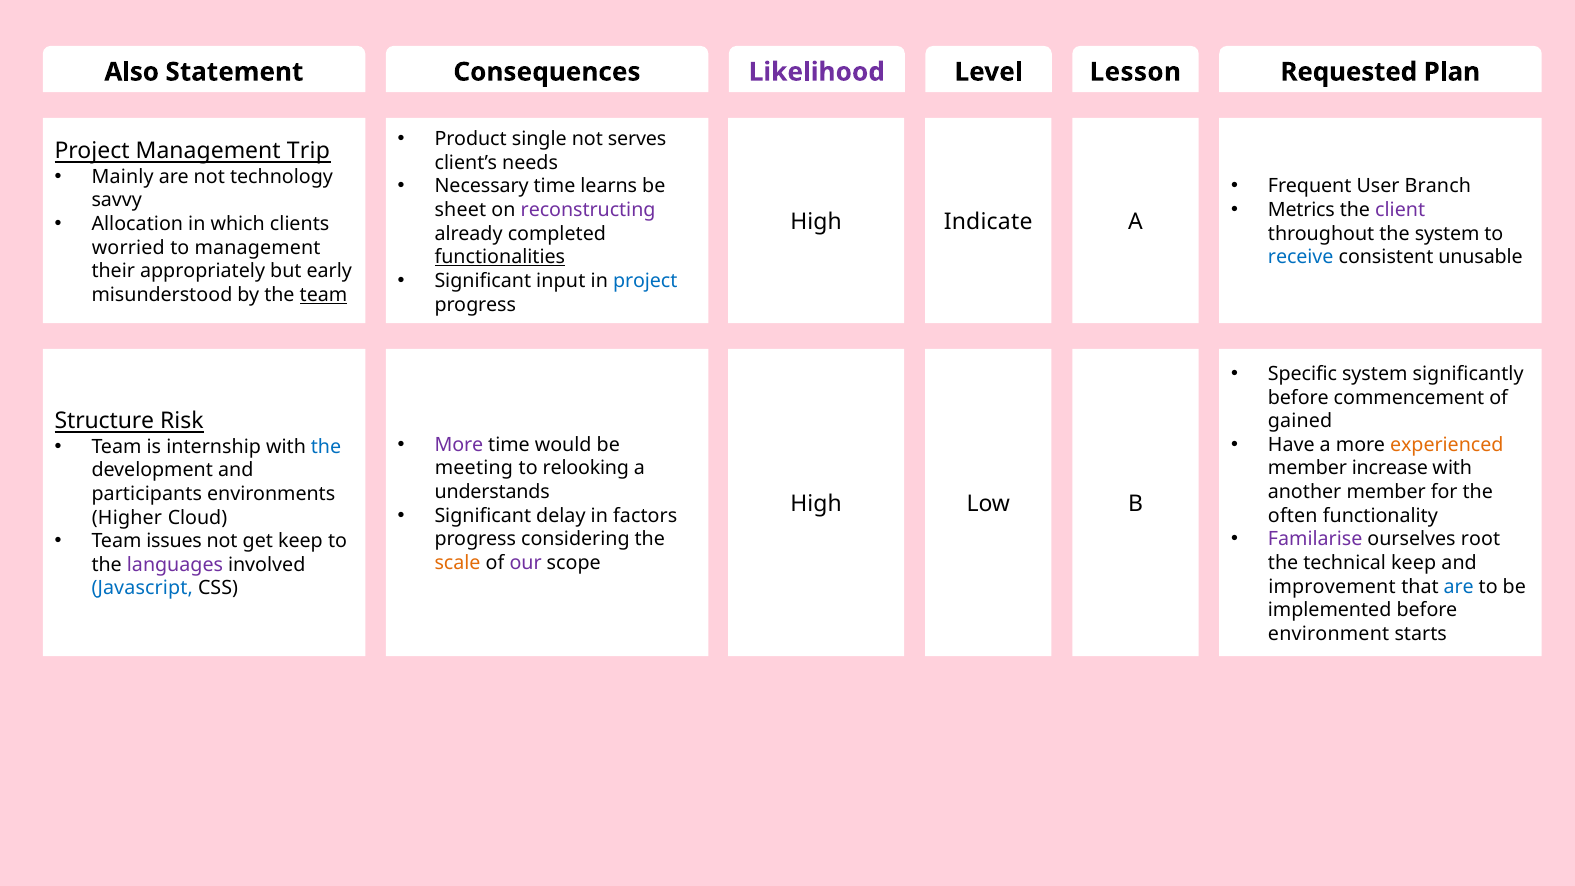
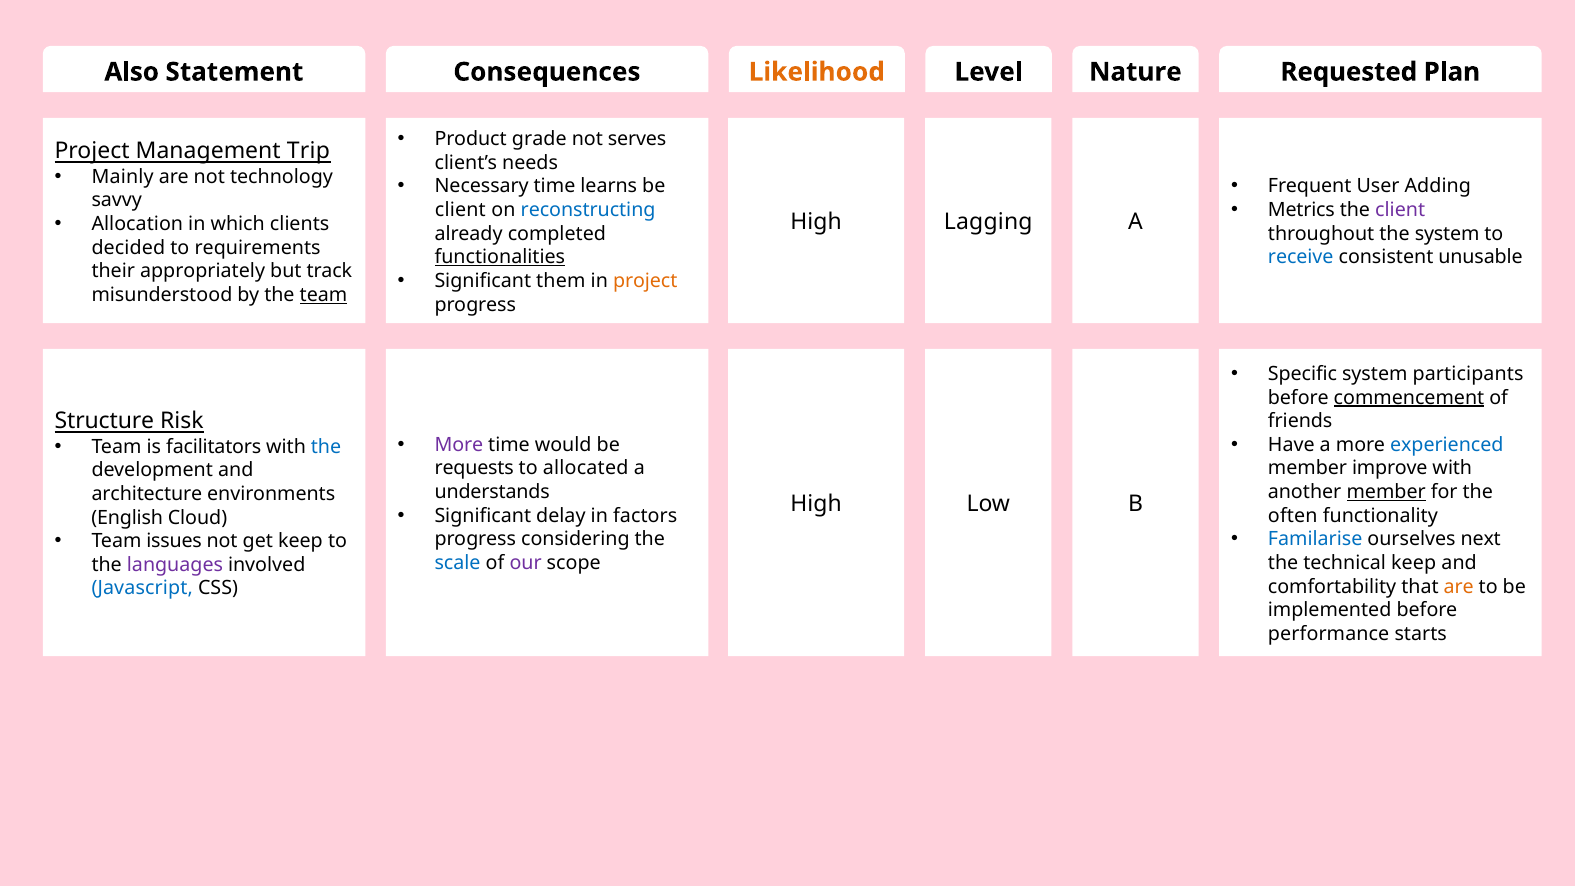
Likelihood colour: purple -> orange
Lesson: Lesson -> Nature
single: single -> grade
Branch: Branch -> Adding
sheet at (460, 210): sheet -> client
reconstructing colour: purple -> blue
Indicate: Indicate -> Lagging
worried: worried -> decided
to management: management -> requirements
early: early -> track
input: input -> them
project at (645, 281) colour: blue -> orange
significantly: significantly -> participants
commencement underline: none -> present
gained: gained -> friends
experienced colour: orange -> blue
internship: internship -> facilitators
meeting: meeting -> requests
relooking: relooking -> allocated
increase: increase -> improve
member at (1386, 492) underline: none -> present
participants: participants -> architecture
Higher: Higher -> English
Familarise colour: purple -> blue
root: root -> next
scale colour: orange -> blue
improvement: improvement -> comfortability
are at (1459, 586) colour: blue -> orange
environment: environment -> performance
